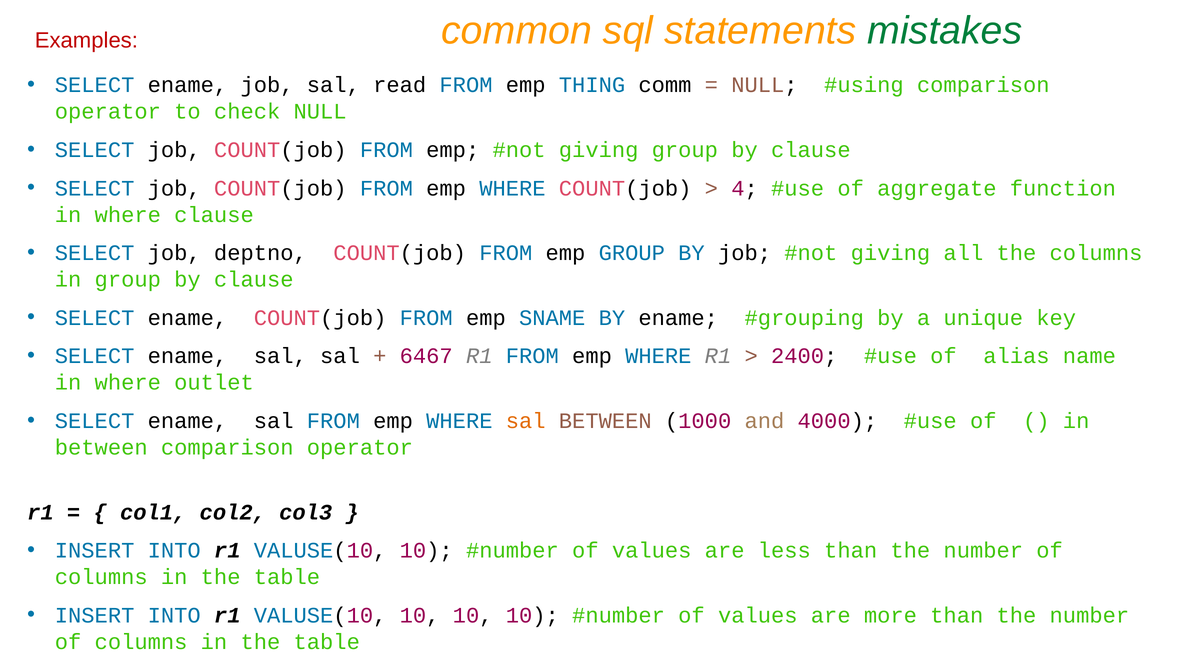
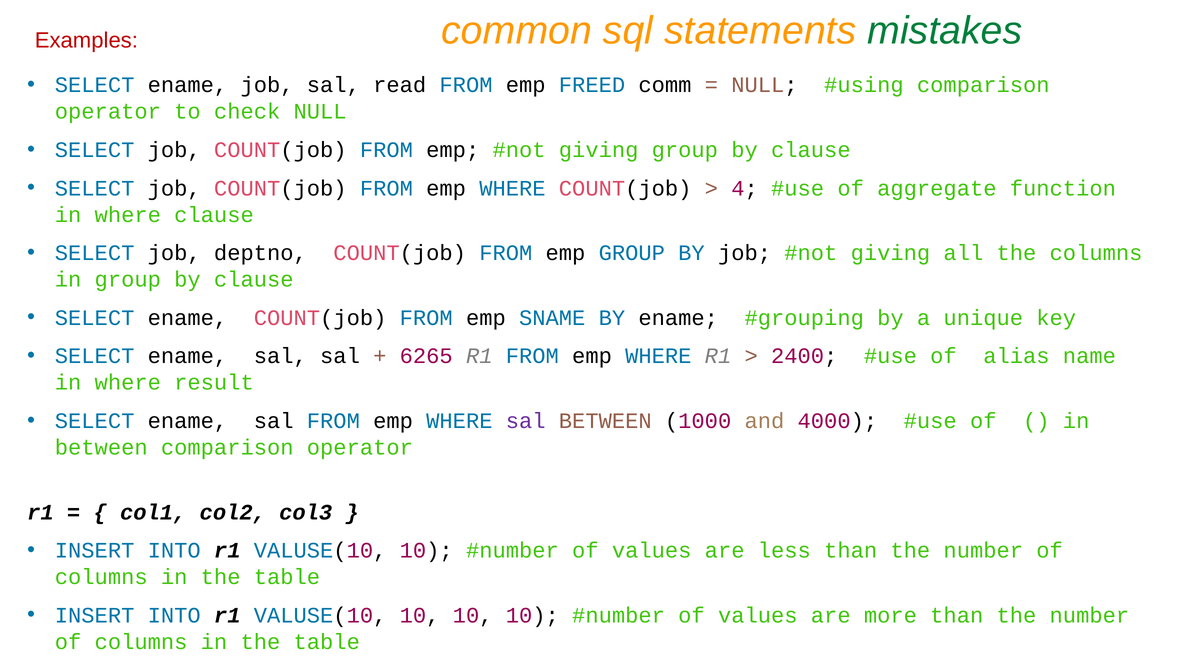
THING: THING -> FREED
6467: 6467 -> 6265
outlet: outlet -> result
sal at (526, 421) colour: orange -> purple
